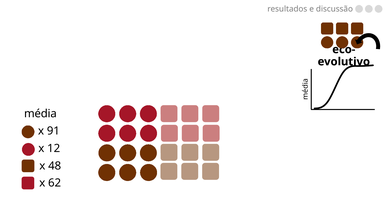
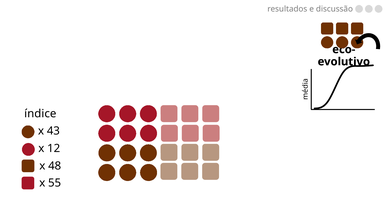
média: média -> índice
91: 91 -> 43
62: 62 -> 55
